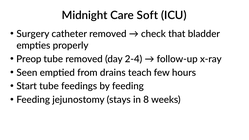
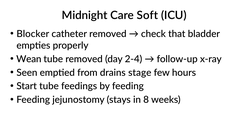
Surgery: Surgery -> Blocker
Preop: Preop -> Wean
teach: teach -> stage
